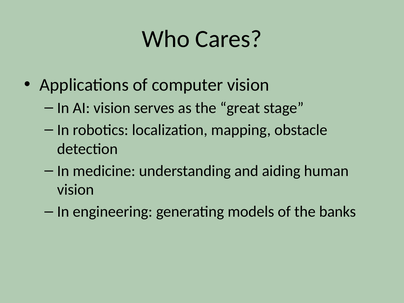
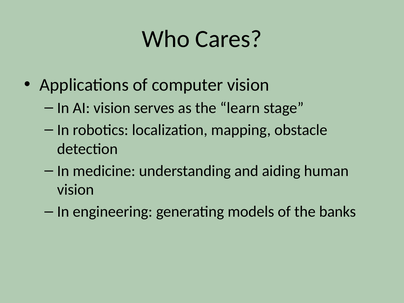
great: great -> learn
